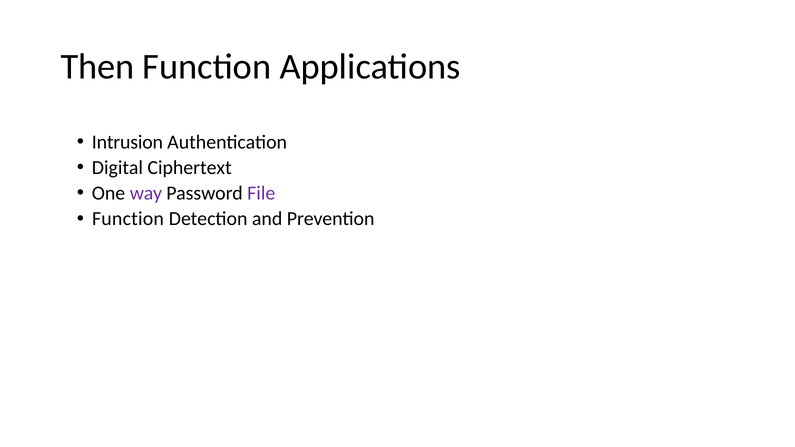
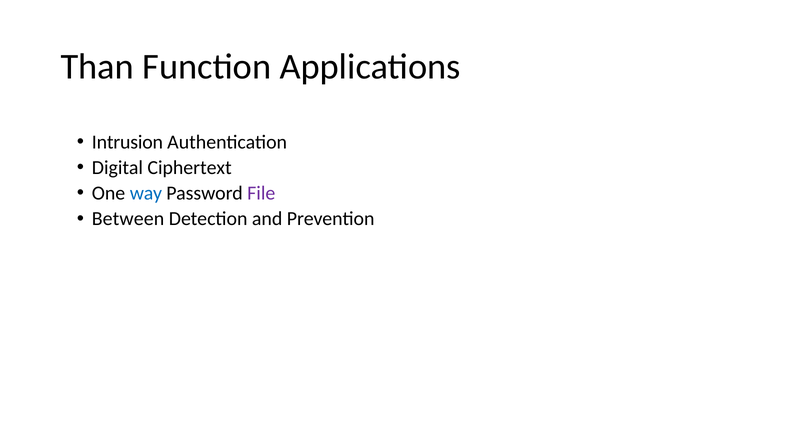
Then: Then -> Than
way colour: purple -> blue
Function at (128, 219): Function -> Between
